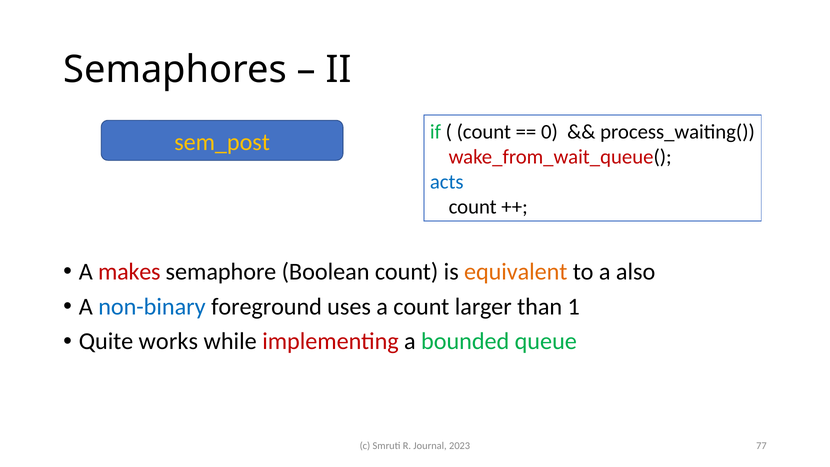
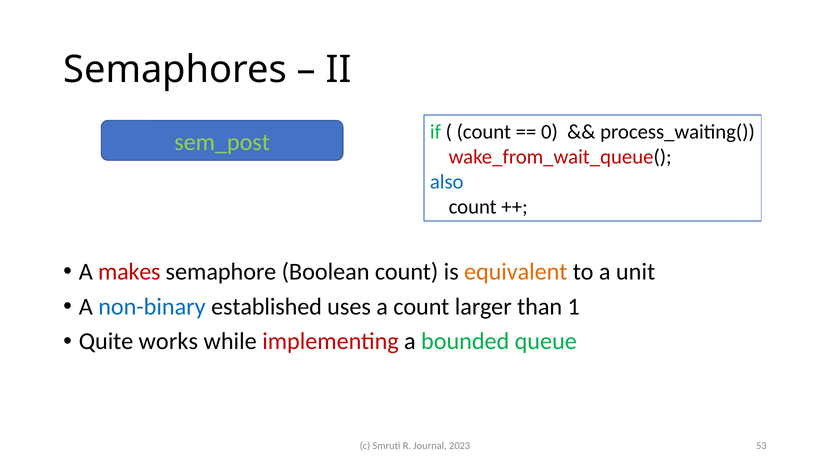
sem_post colour: yellow -> light green
acts: acts -> also
also: also -> unit
foreground: foreground -> established
77: 77 -> 53
